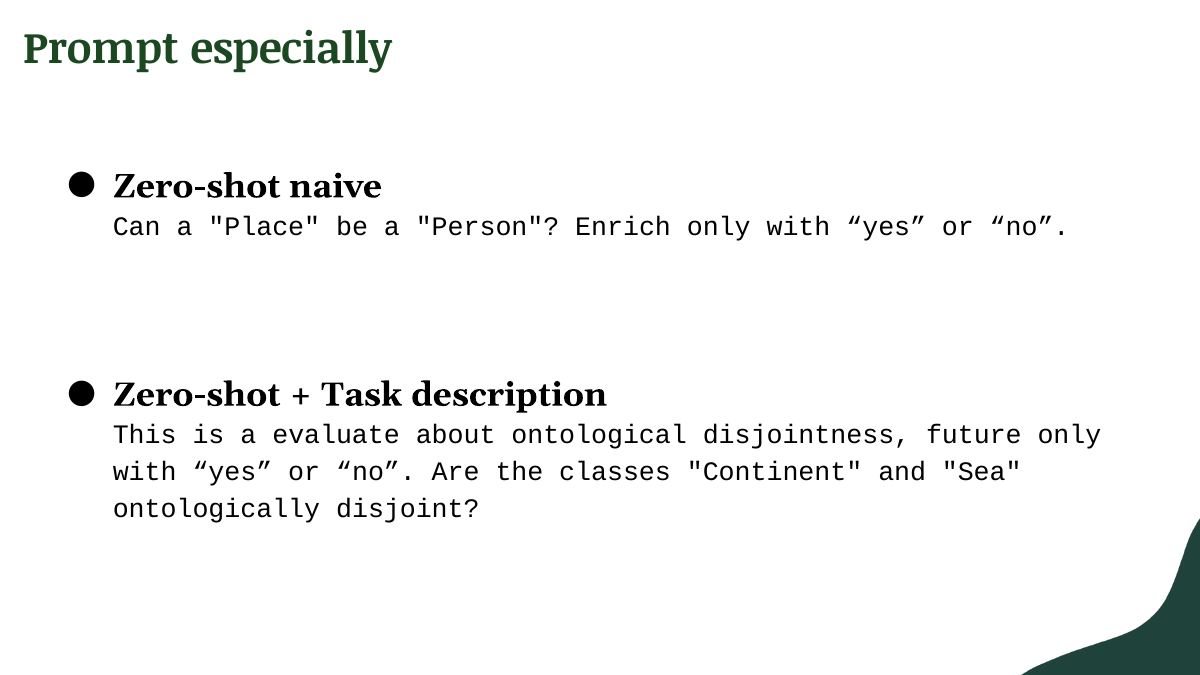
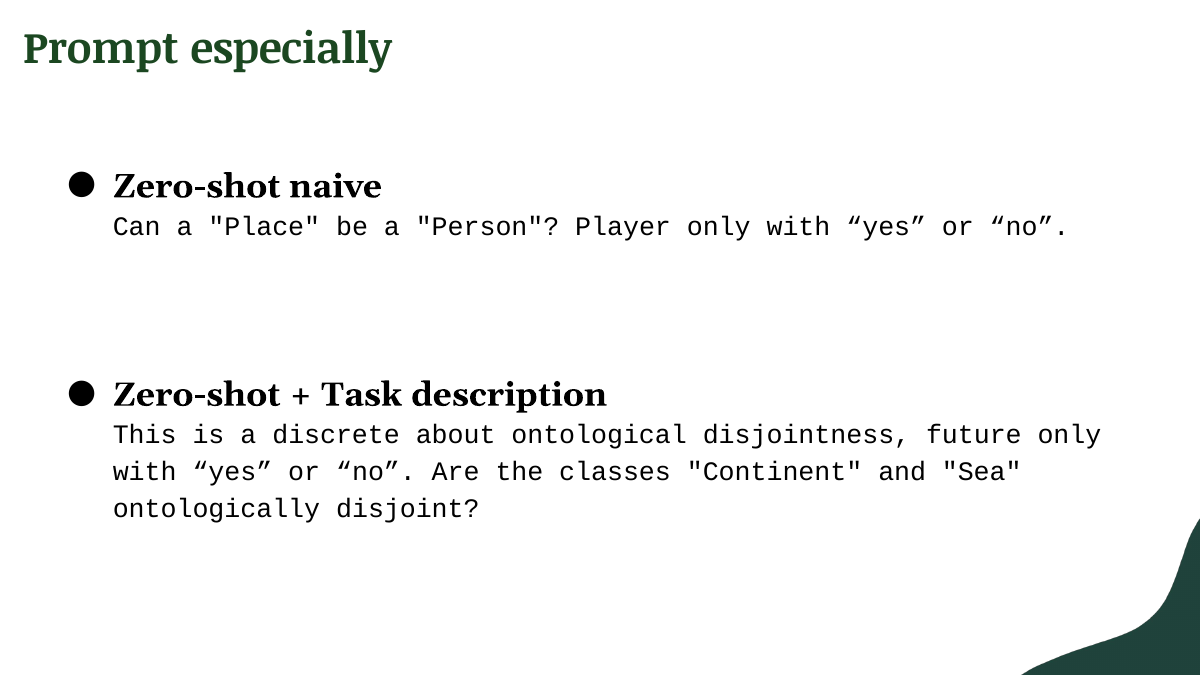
Enrich: Enrich -> Player
evaluate: evaluate -> discrete
